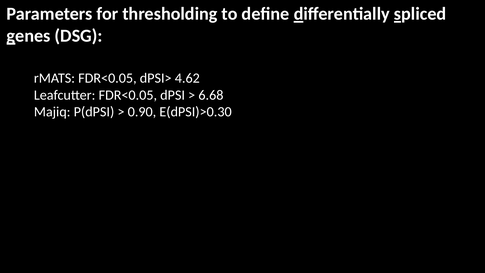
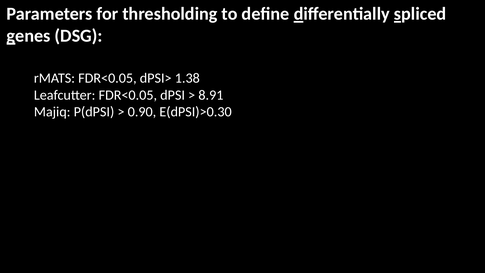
4.62: 4.62 -> 1.38
6.68: 6.68 -> 8.91
